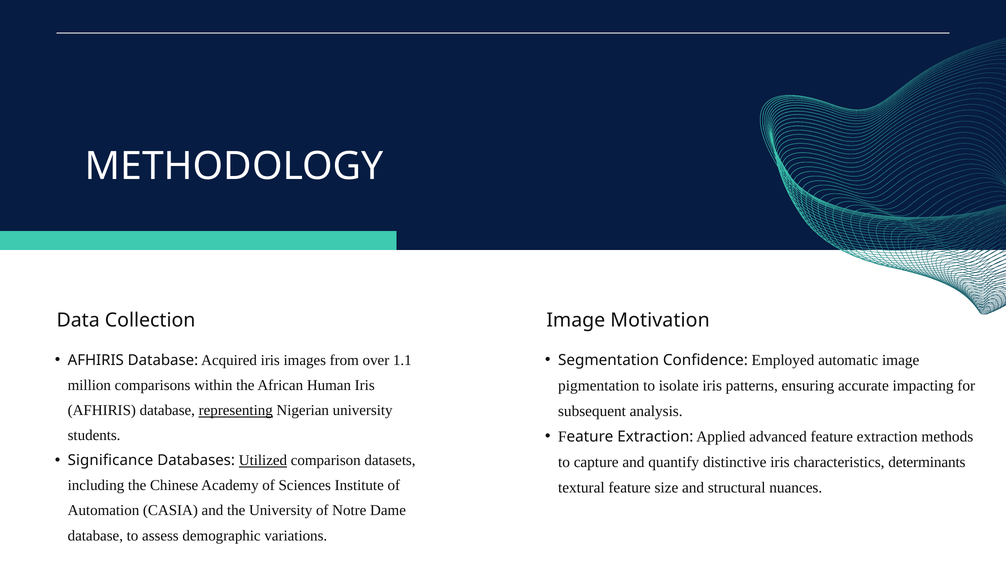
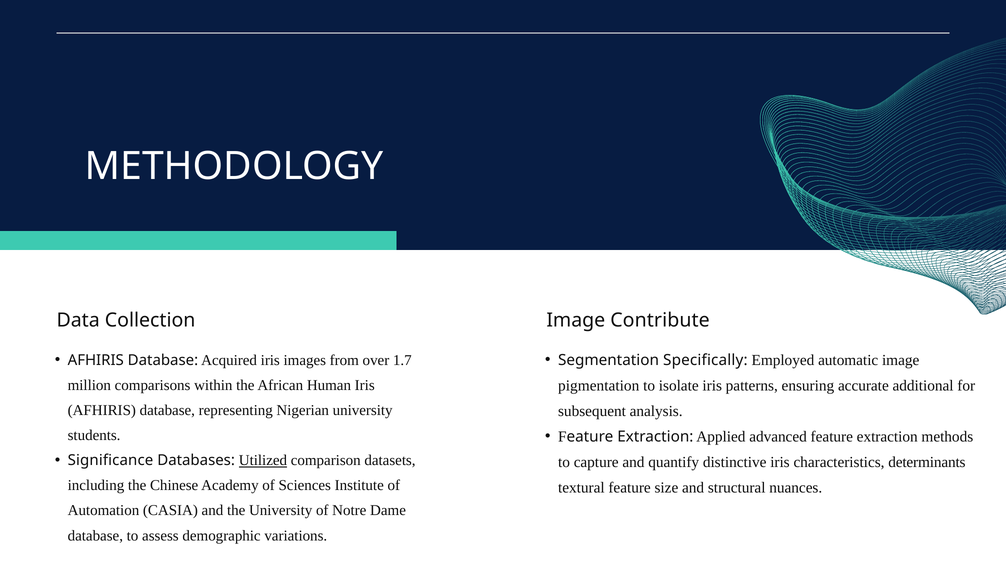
Motivation: Motivation -> Contribute
Confidence: Confidence -> Specifically
1.1: 1.1 -> 1.7
impacting: impacting -> additional
representing underline: present -> none
